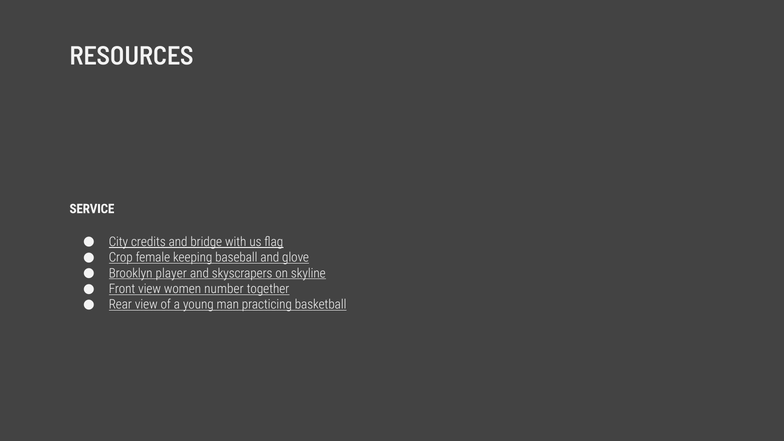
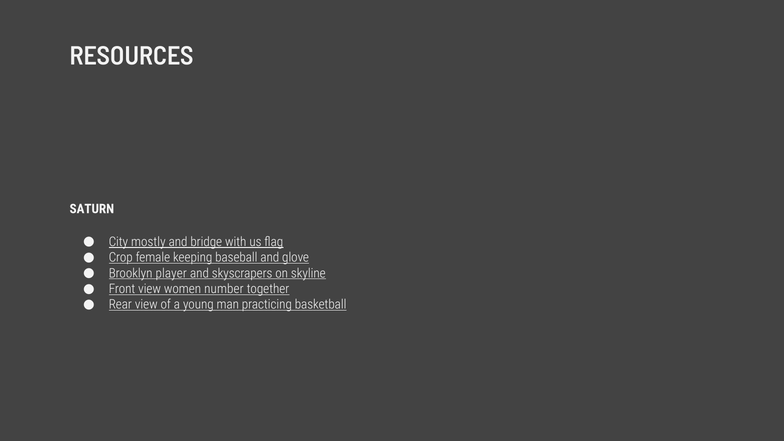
SERVICE: SERVICE -> SATURN
credits: credits -> mostly
